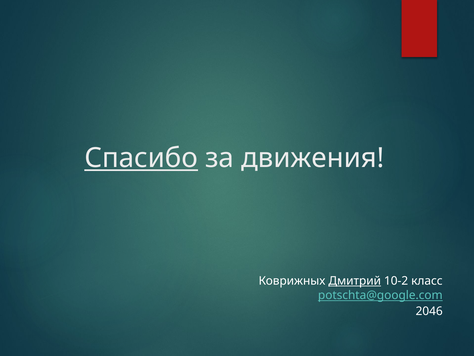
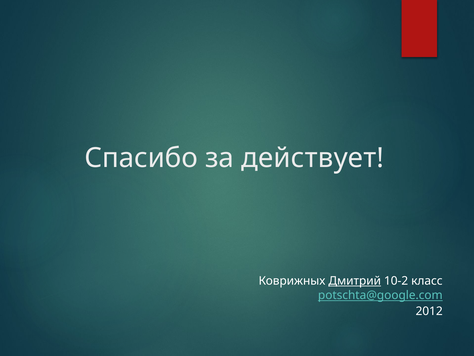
Спасибо underline: present -> none
движения: движения -> действует
2046: 2046 -> 2012
